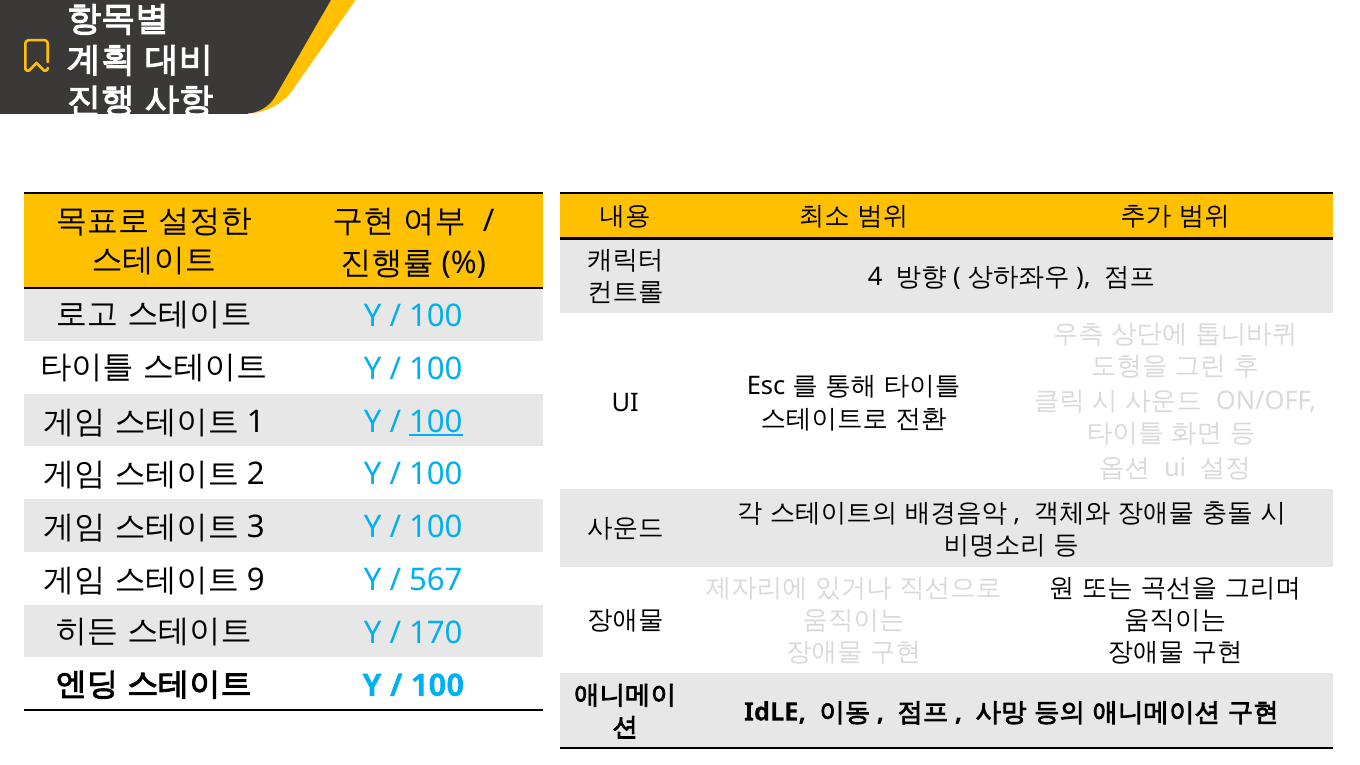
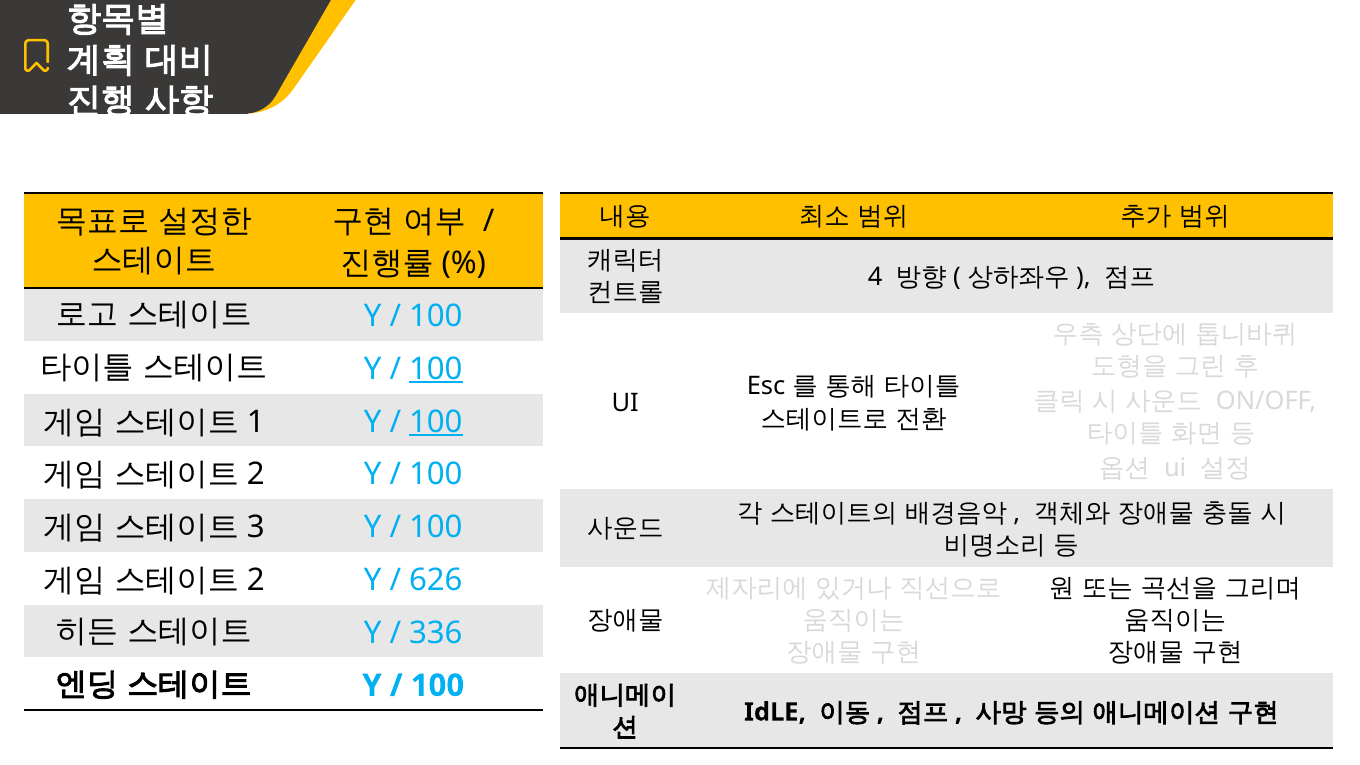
100 at (436, 369) underline: none -> present
9 at (256, 580): 9 -> 2
567: 567 -> 626
170: 170 -> 336
